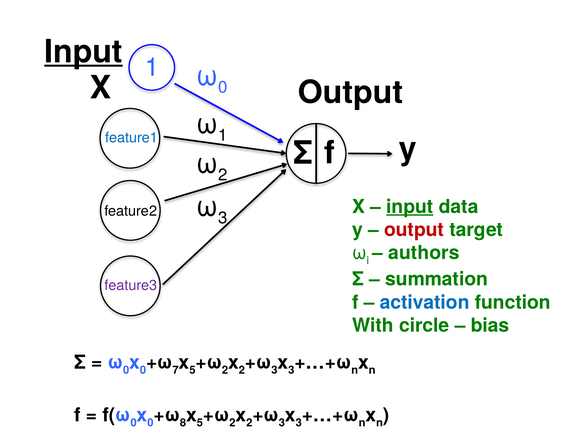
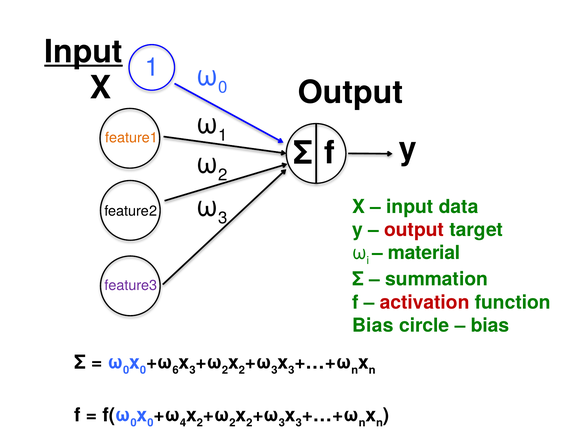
feature1 colour: blue -> orange
input at (410, 206) underline: present -> none
authors: authors -> material
activation colour: blue -> red
With at (373, 325): With -> Bias
7: 7 -> 6
5 at (192, 370): 5 -> 3
8: 8 -> 4
5 at (200, 422): 5 -> 2
